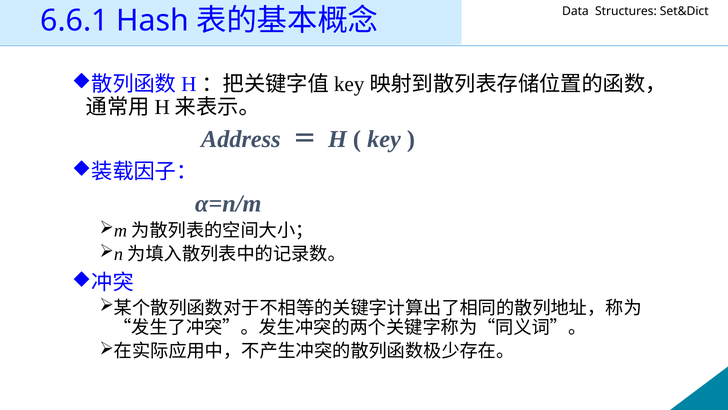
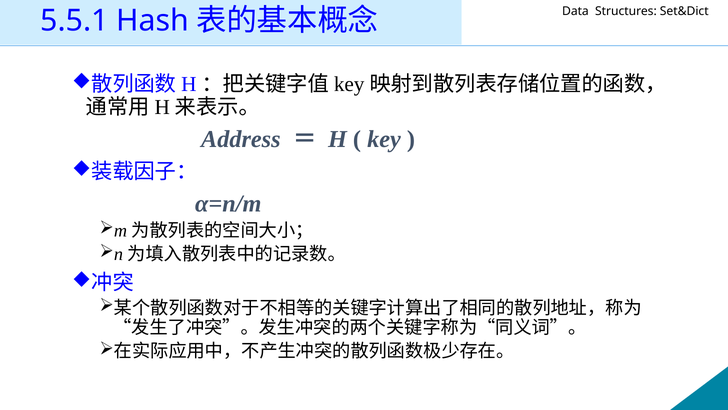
6.6.1: 6.6.1 -> 5.5.1
